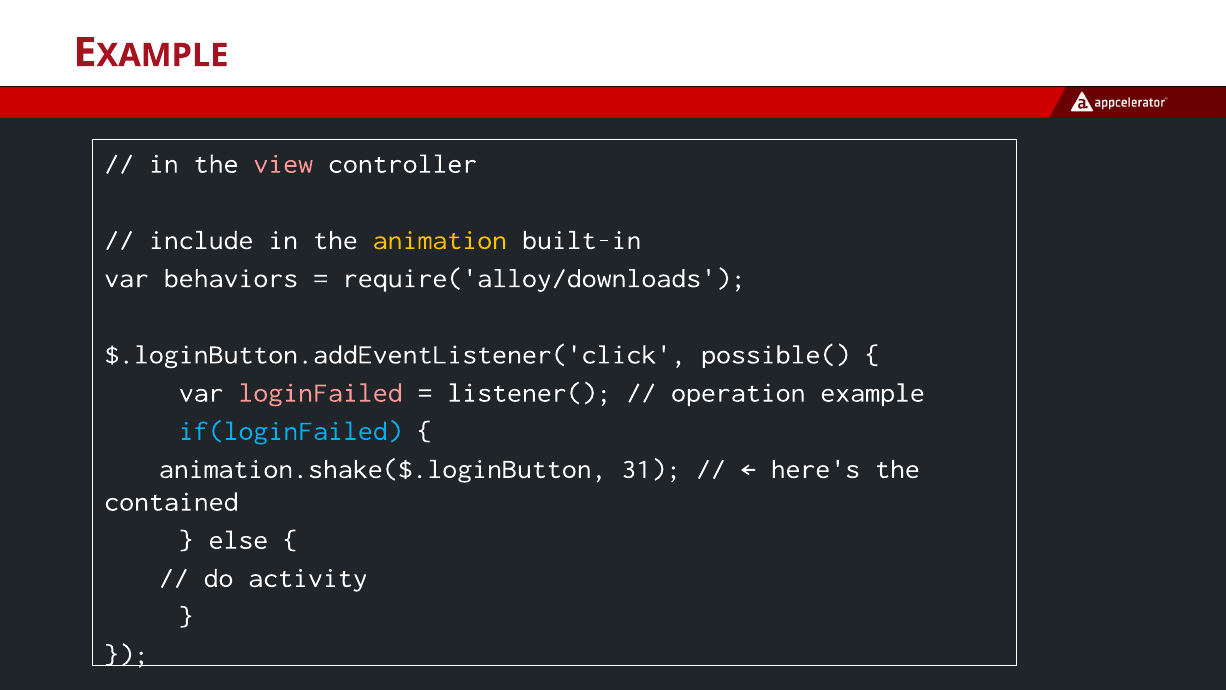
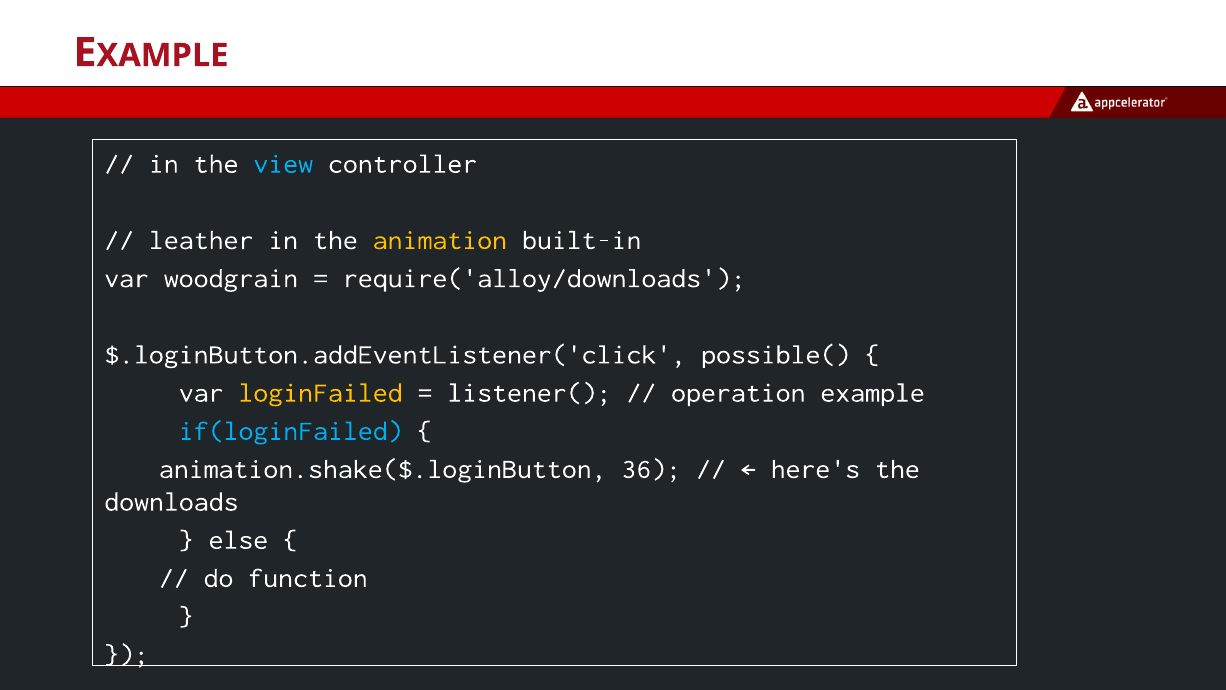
view colour: pink -> light blue
include: include -> leather
behaviors: behaviors -> woodgrain
loginFailed colour: pink -> yellow
31: 31 -> 36
contained: contained -> downloads
activity: activity -> function
